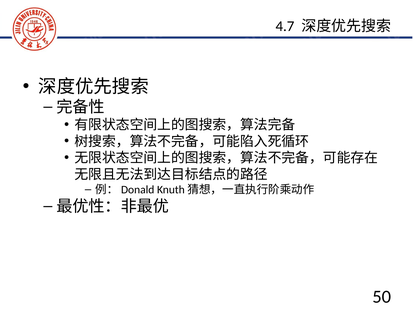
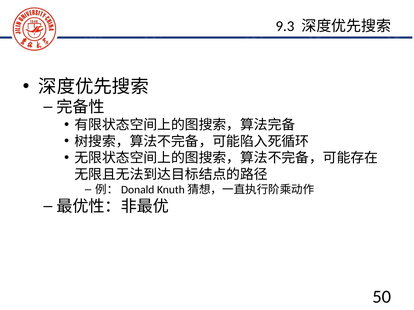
4.7: 4.7 -> 9.3
